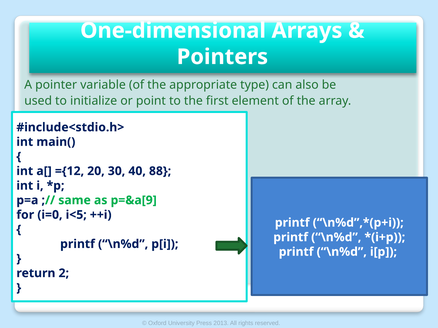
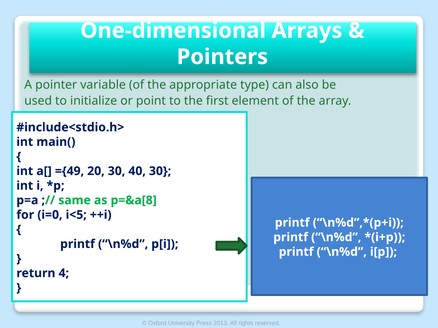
={12: ={12 -> ={49
40 88: 88 -> 30
p=&a[9: p=&a[9 -> p=&a[8
2: 2 -> 4
